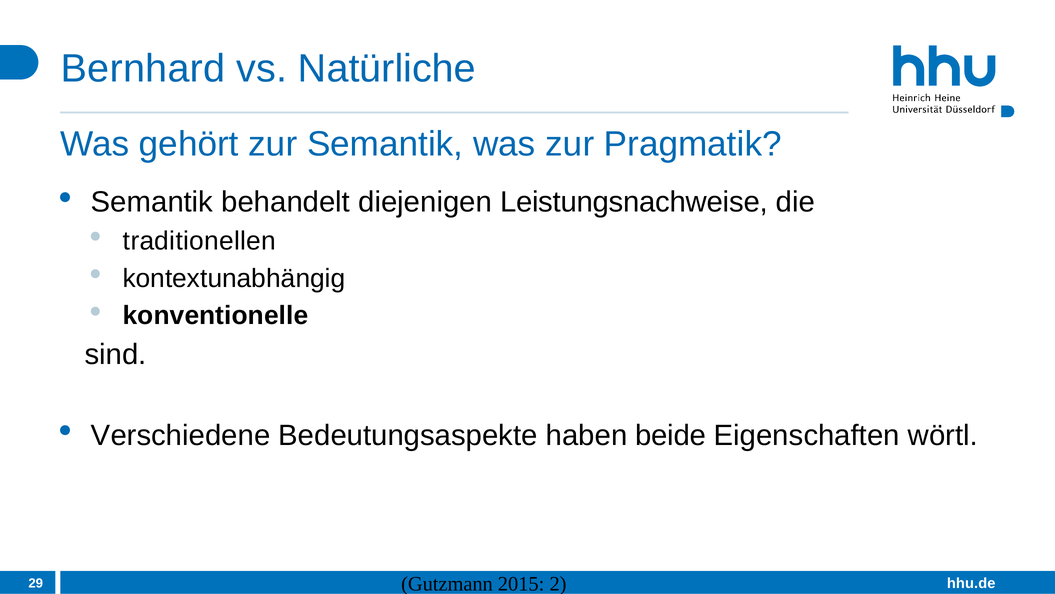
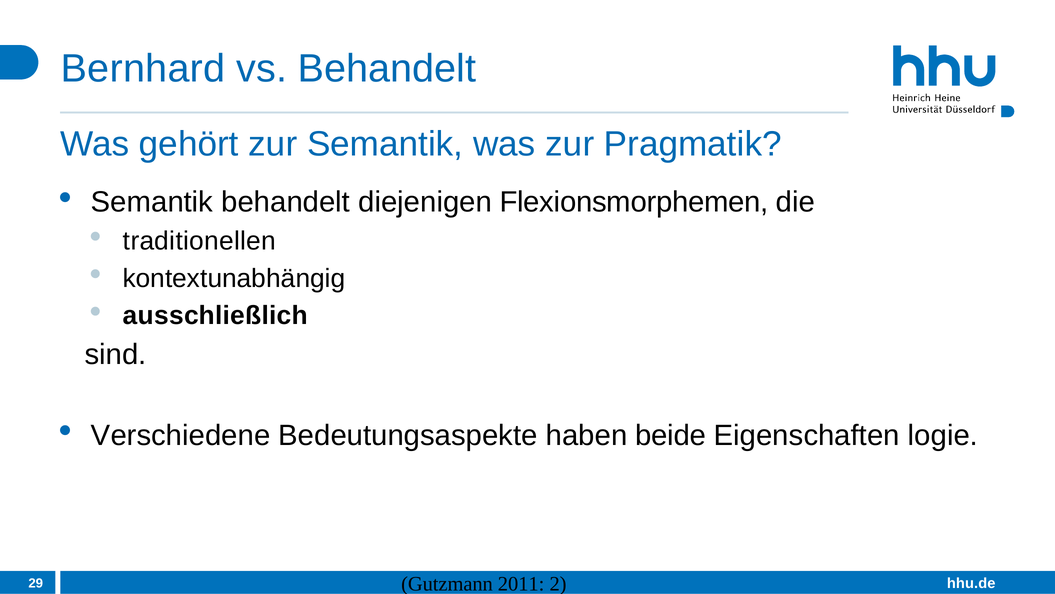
vs Natürliche: Natürliche -> Behandelt
Leistungsnachweise: Leistungsnachweise -> Flexionsmorphemen
konventionelle: konventionelle -> ausschließlich
wörtl: wörtl -> logie
2015: 2015 -> 2011
